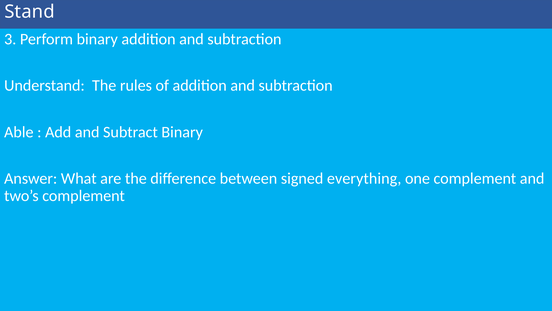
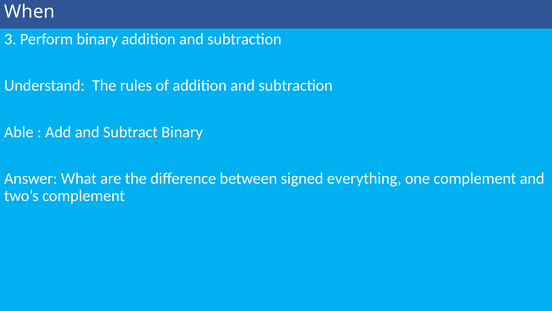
Stand: Stand -> When
